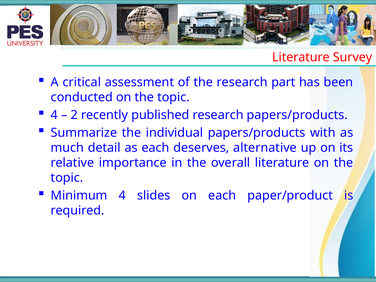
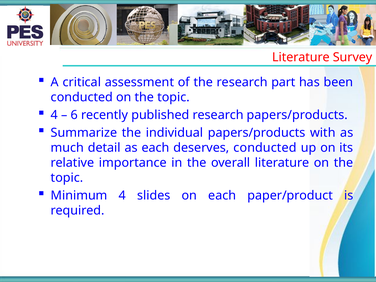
2: 2 -> 6
deserves alternative: alternative -> conducted
